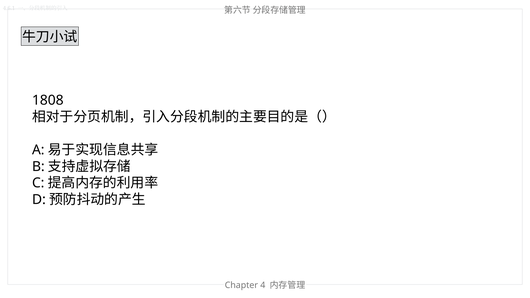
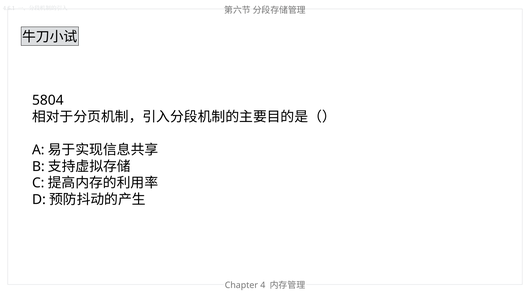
1808: 1808 -> 5804
